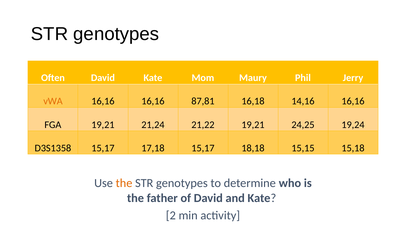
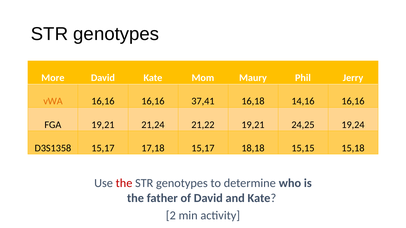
Often: Often -> More
87,81: 87,81 -> 37,41
the at (124, 184) colour: orange -> red
